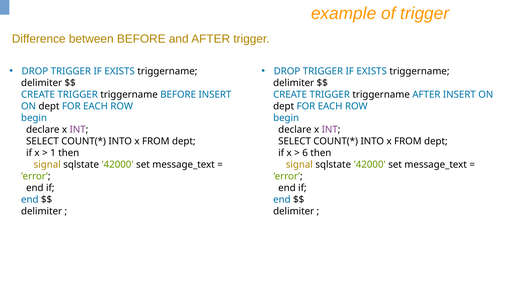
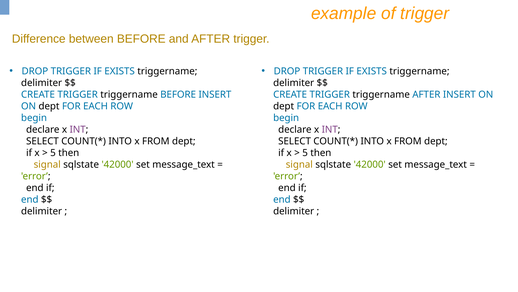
1 at (53, 153): 1 -> 5
6 at (305, 153): 6 -> 5
